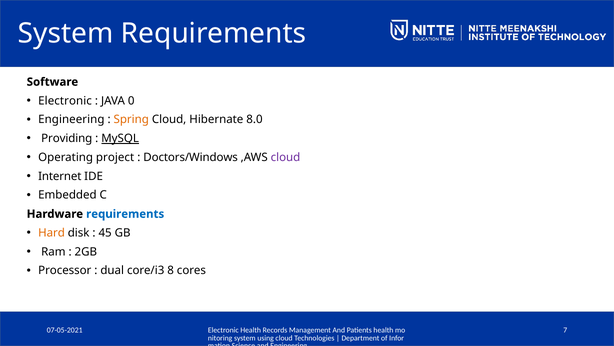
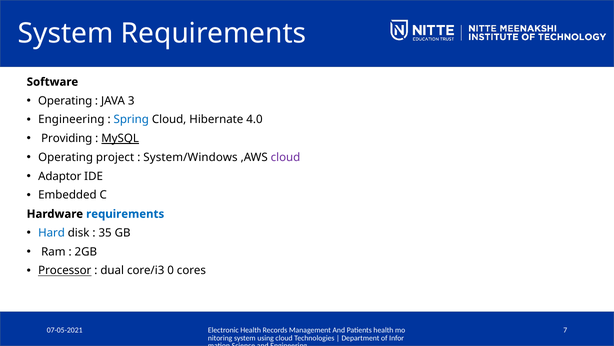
Electronic at (65, 101): Electronic -> Operating
0: 0 -> 3
Spring colour: orange -> blue
8.0: 8.0 -> 4.0
Doctors/Windows: Doctors/Windows -> System/Windows
Internet: Internet -> Adaptor
Hard colour: orange -> blue
45: 45 -> 35
Processor underline: none -> present
8: 8 -> 0
